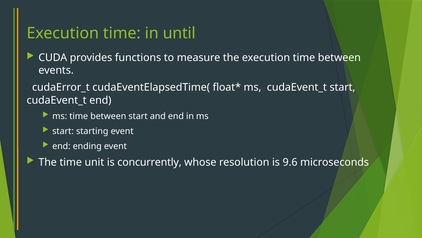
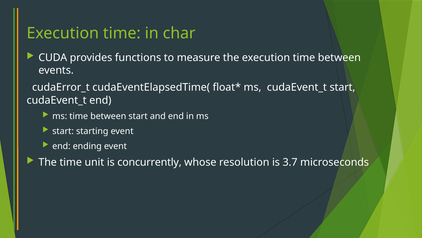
until: until -> char
9.6: 9.6 -> 3.7
